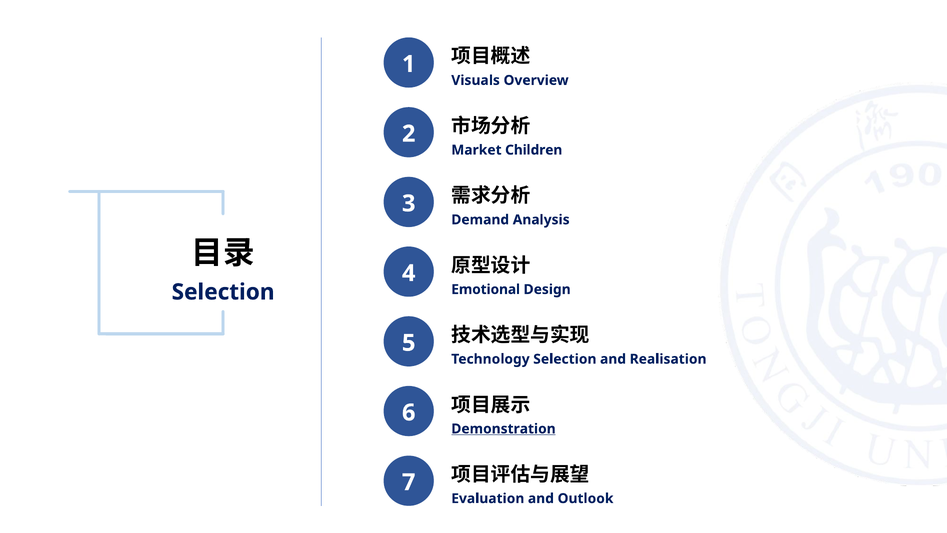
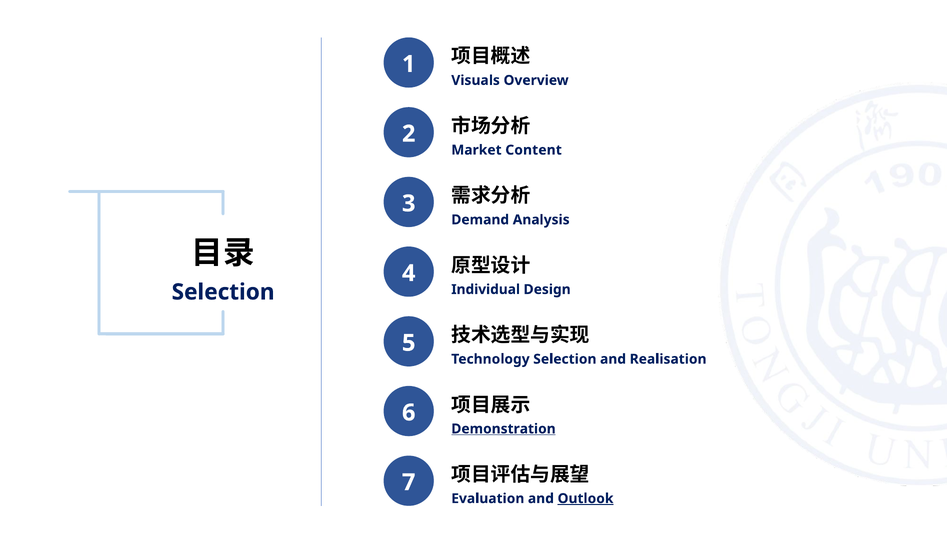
Children: Children -> Content
Emotional: Emotional -> Individual
Outlook underline: none -> present
